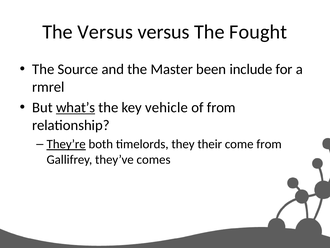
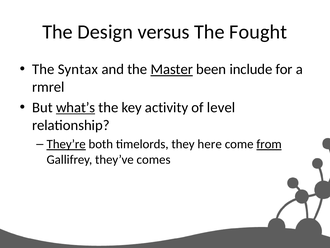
The Versus: Versus -> Design
Source: Source -> Syntax
Master underline: none -> present
vehicle: vehicle -> activity
of from: from -> level
their: their -> here
from at (269, 144) underline: none -> present
